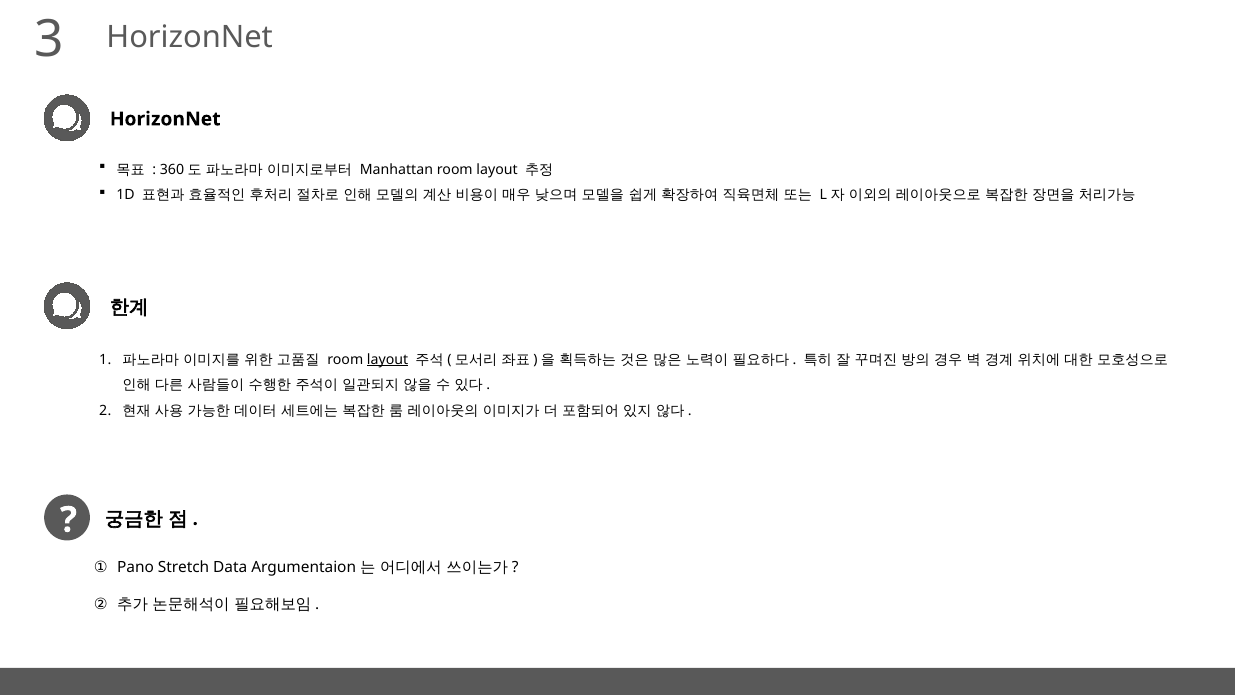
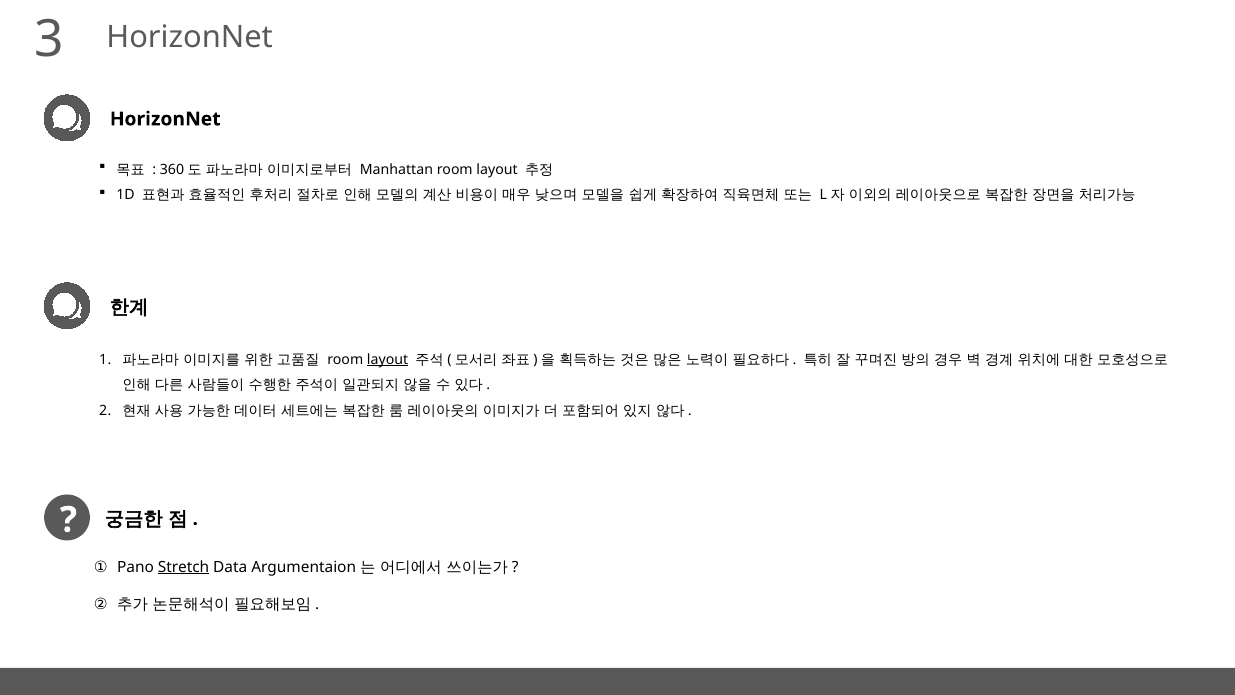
Stretch underline: none -> present
